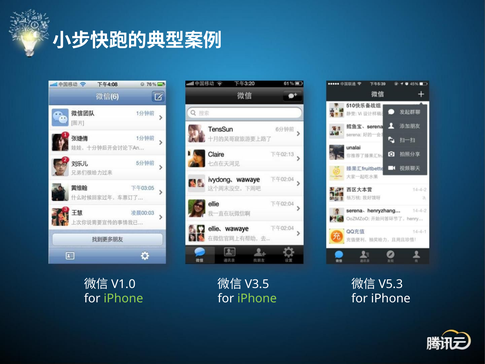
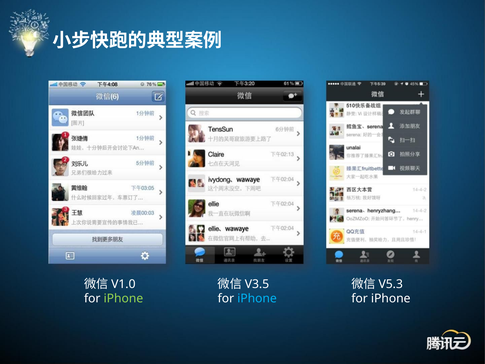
iPhone at (257, 298) colour: light green -> light blue
